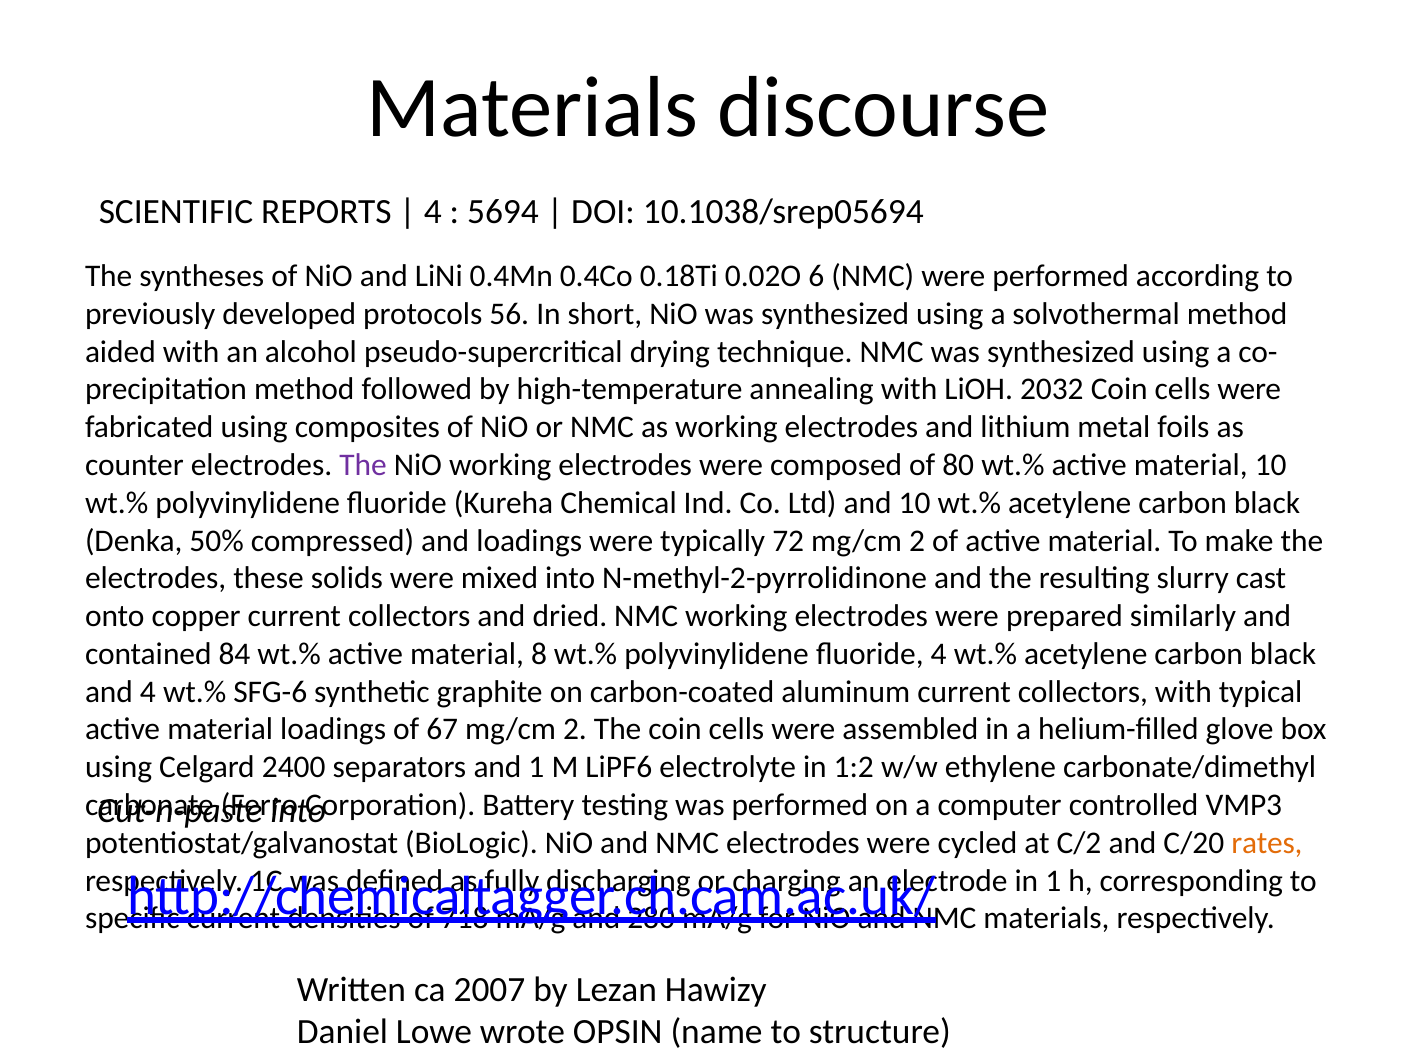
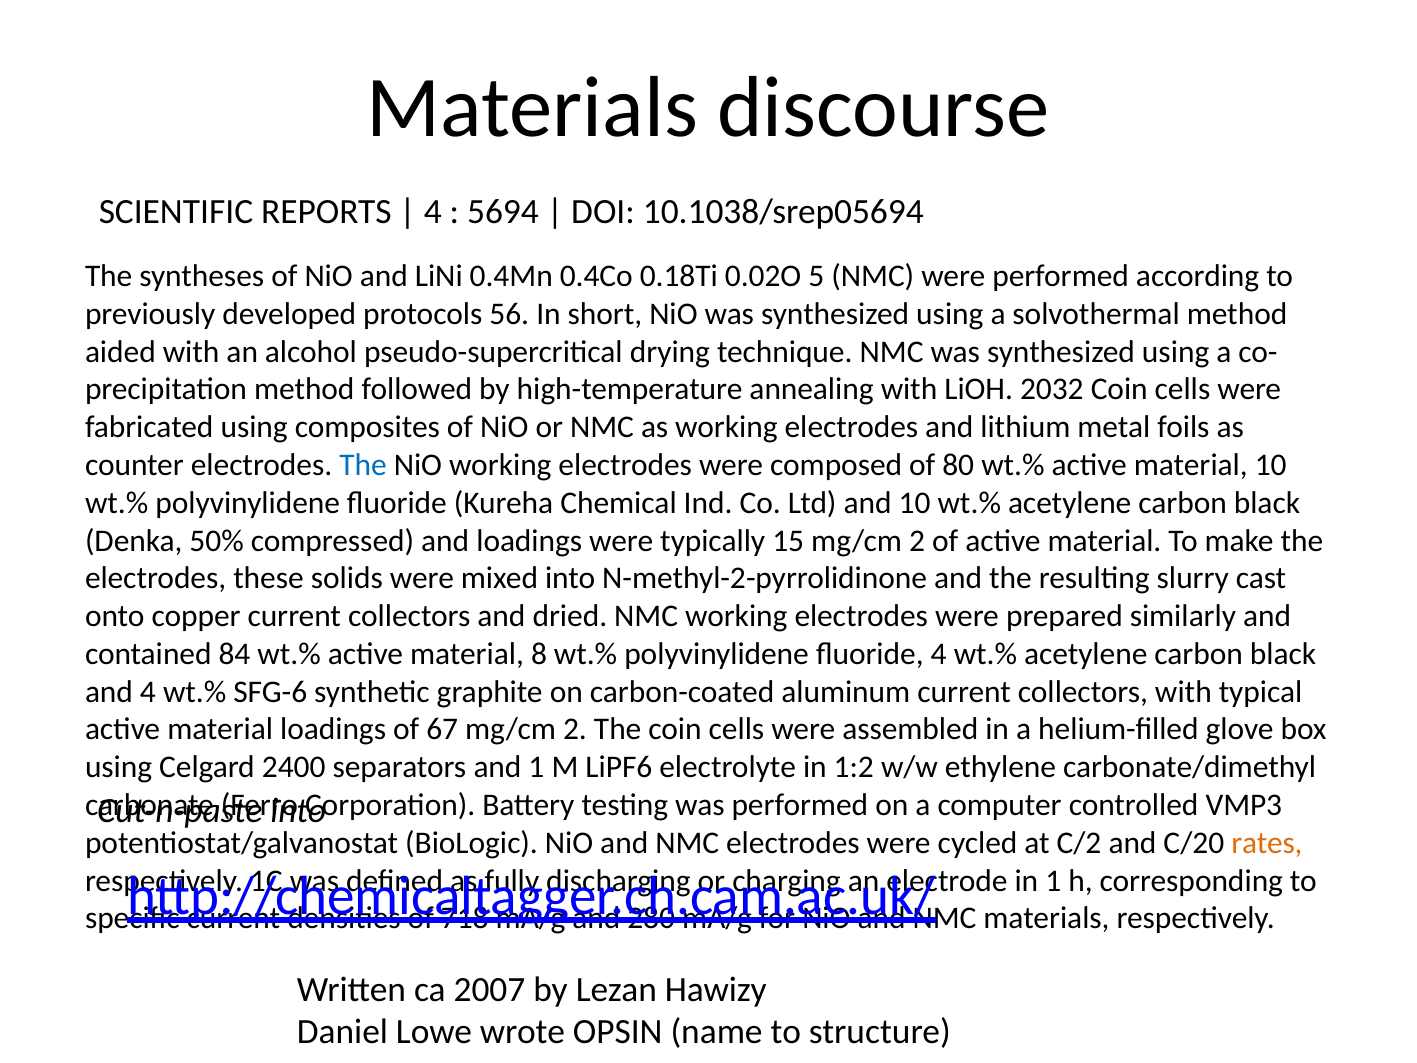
6: 6 -> 5
The at (363, 465) colour: purple -> blue
72: 72 -> 15
